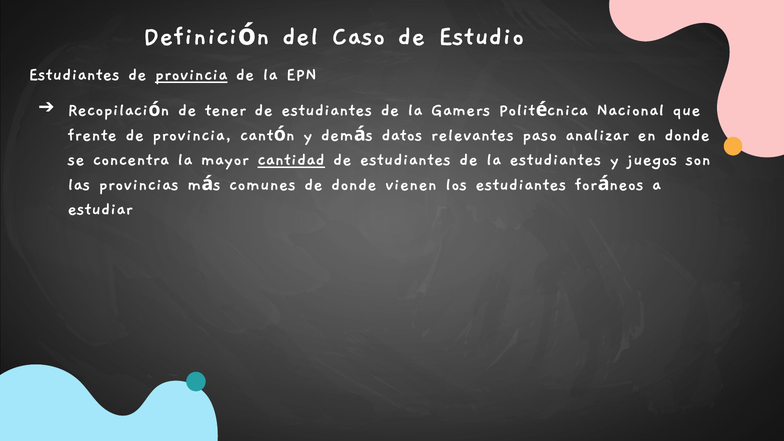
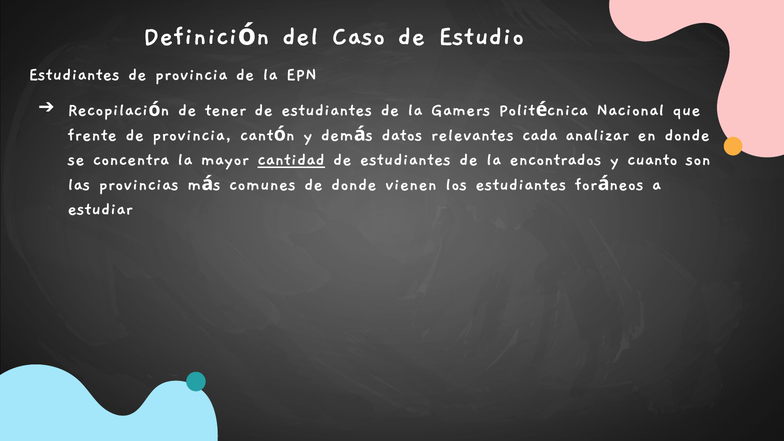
provincia at (191, 74) underline: present -> none
paso: paso -> cada
la estudiantes: estudiantes -> encontrados
juegos: juegos -> cuanto
